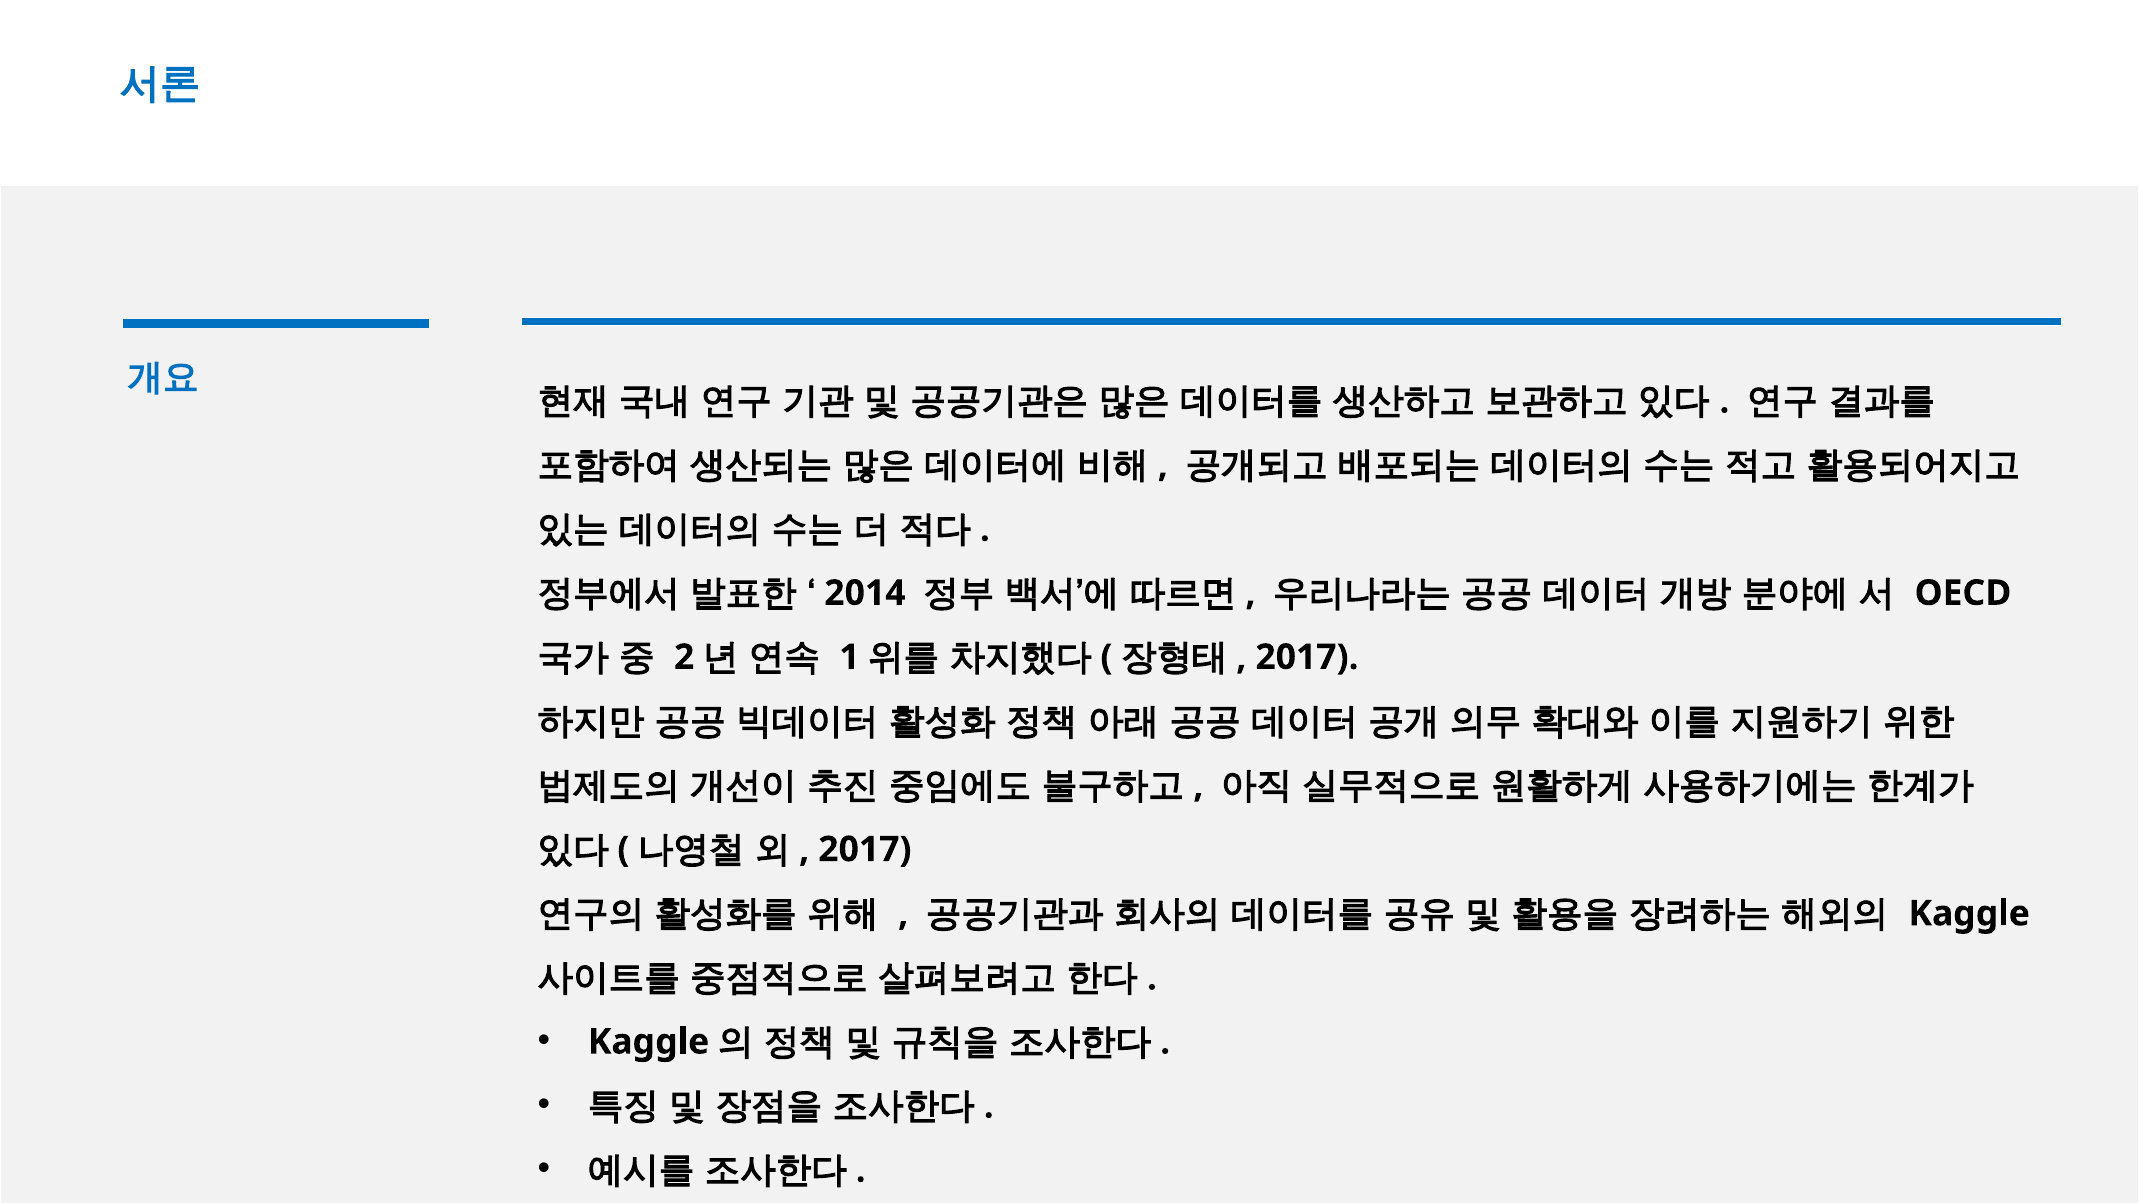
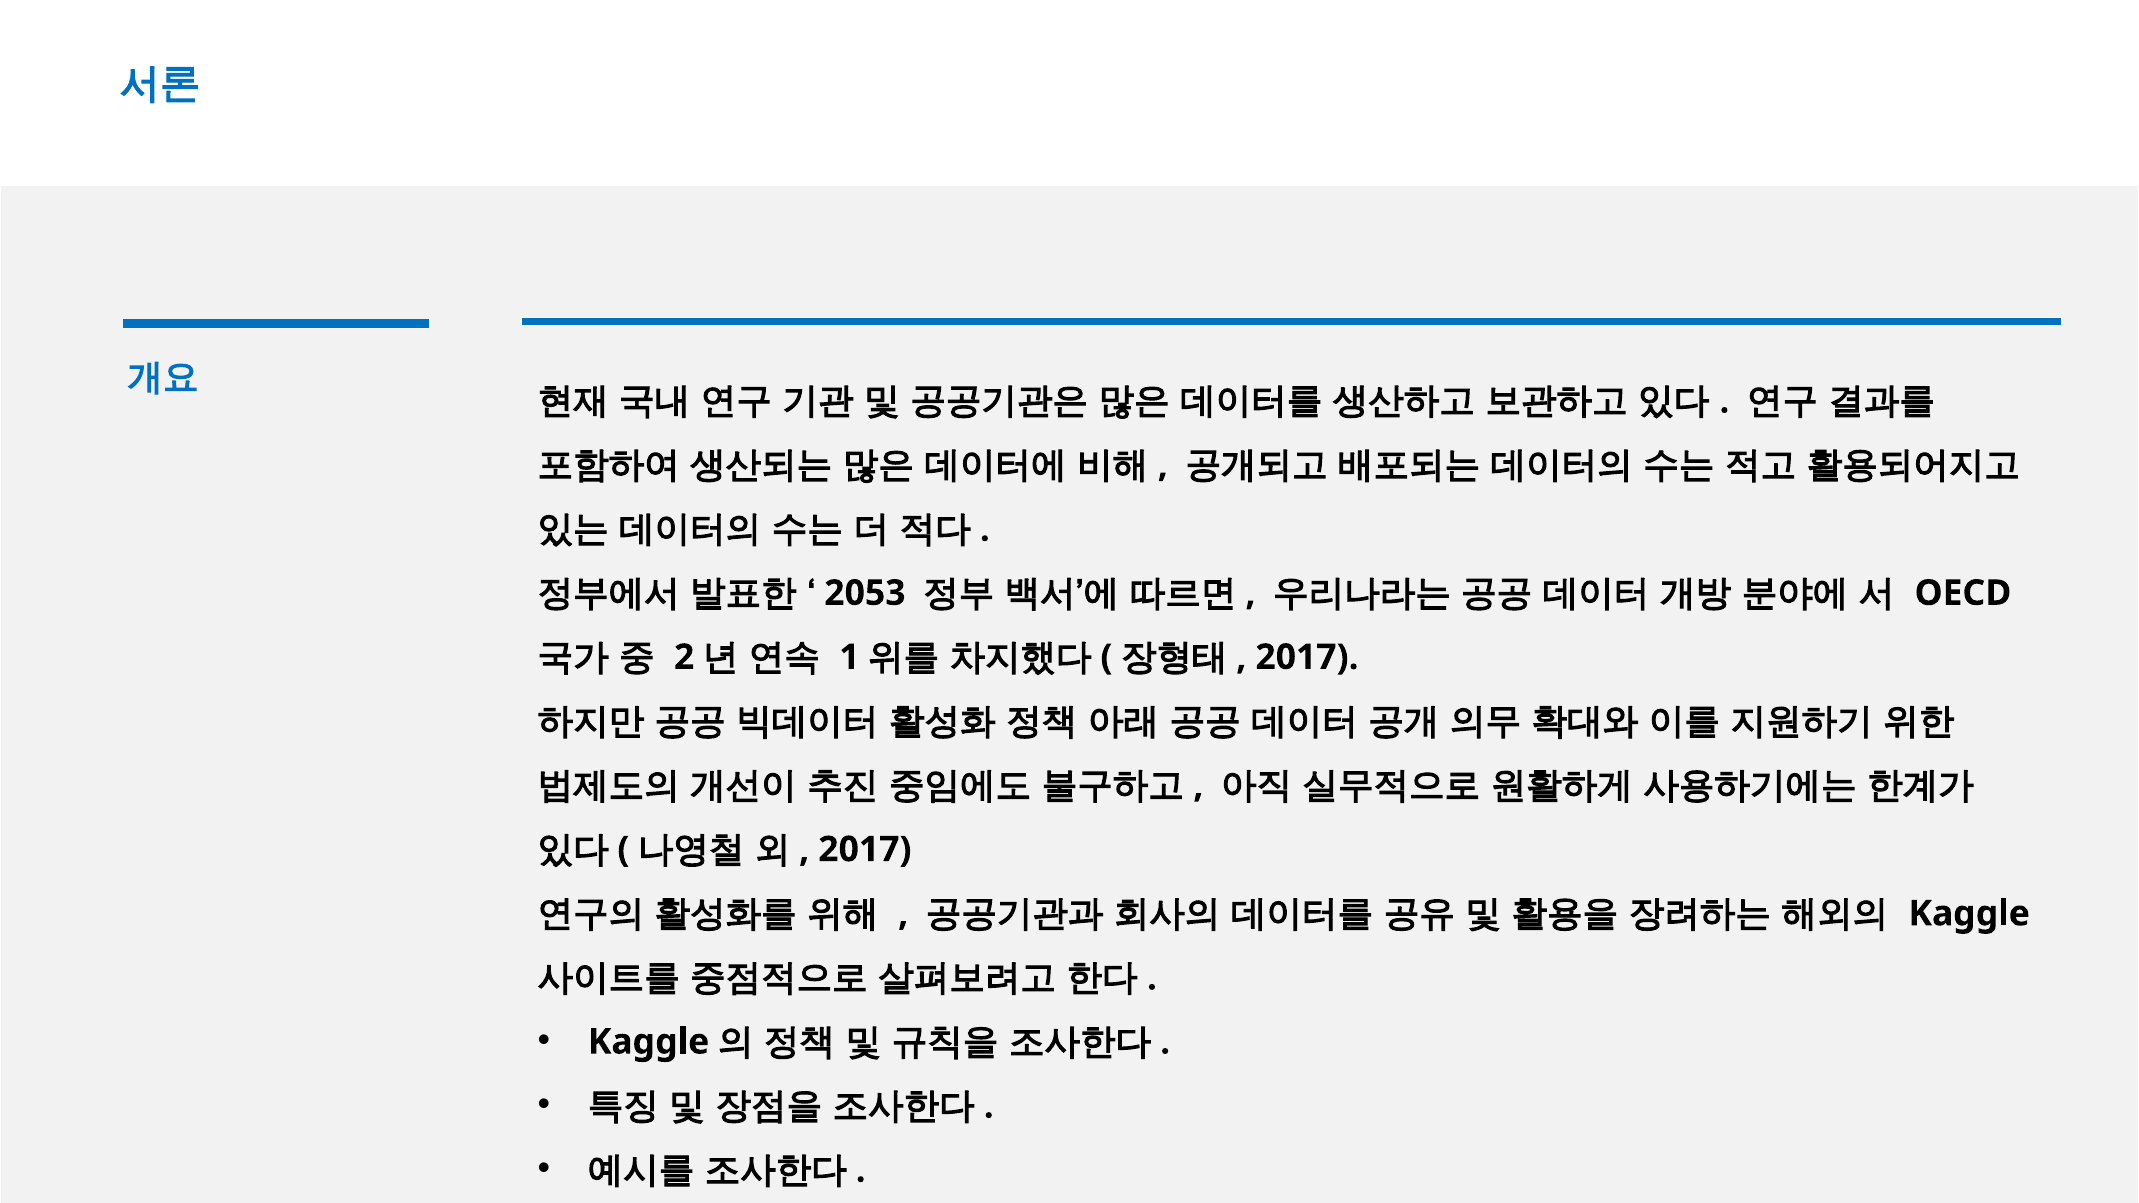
2014: 2014 -> 2053
